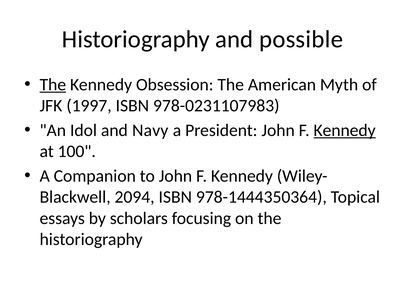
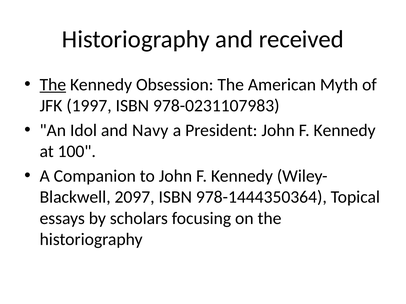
possible: possible -> received
Kennedy at (345, 131) underline: present -> none
2094: 2094 -> 2097
